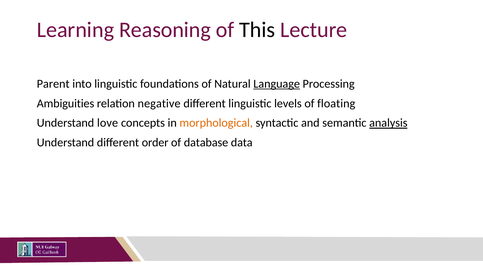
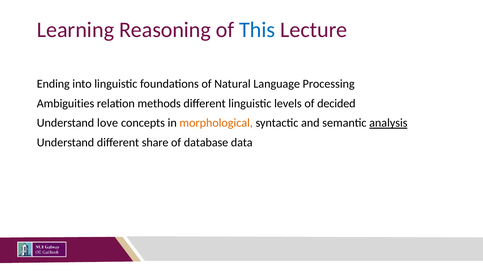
This colour: black -> blue
Parent: Parent -> Ending
Language underline: present -> none
negative: negative -> methods
floating: floating -> decided
order: order -> share
